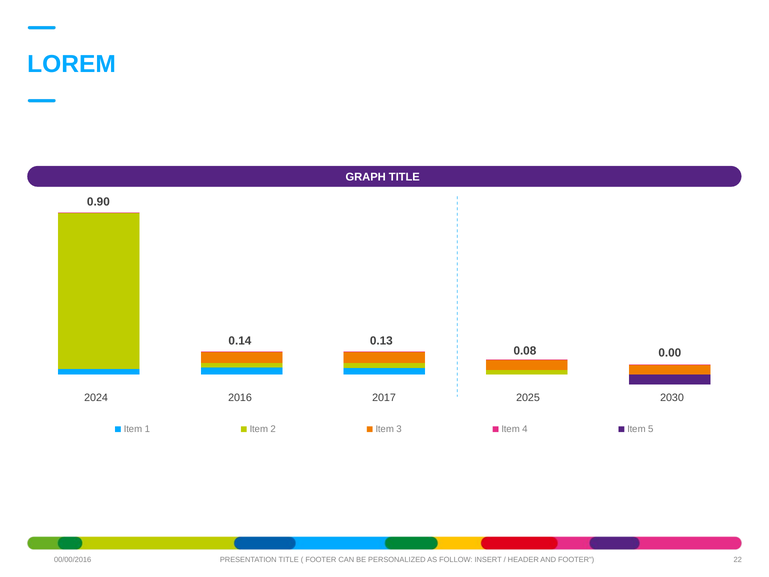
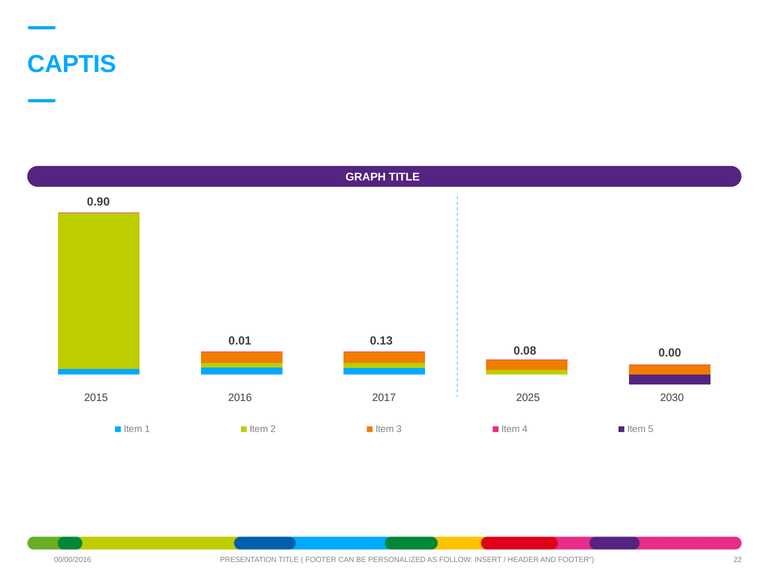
LOREM: LOREM -> CAPTIS
0.14: 0.14 -> 0.01
2024: 2024 -> 2015
